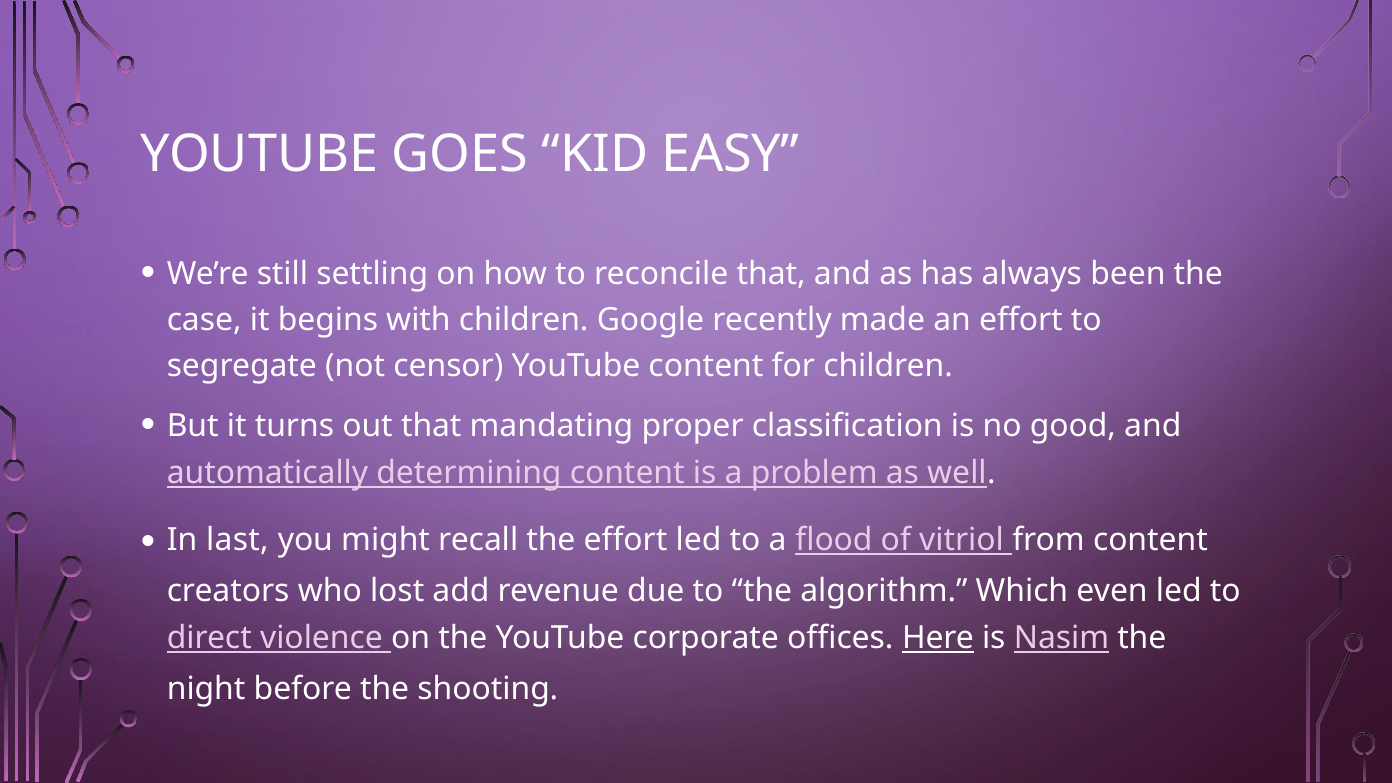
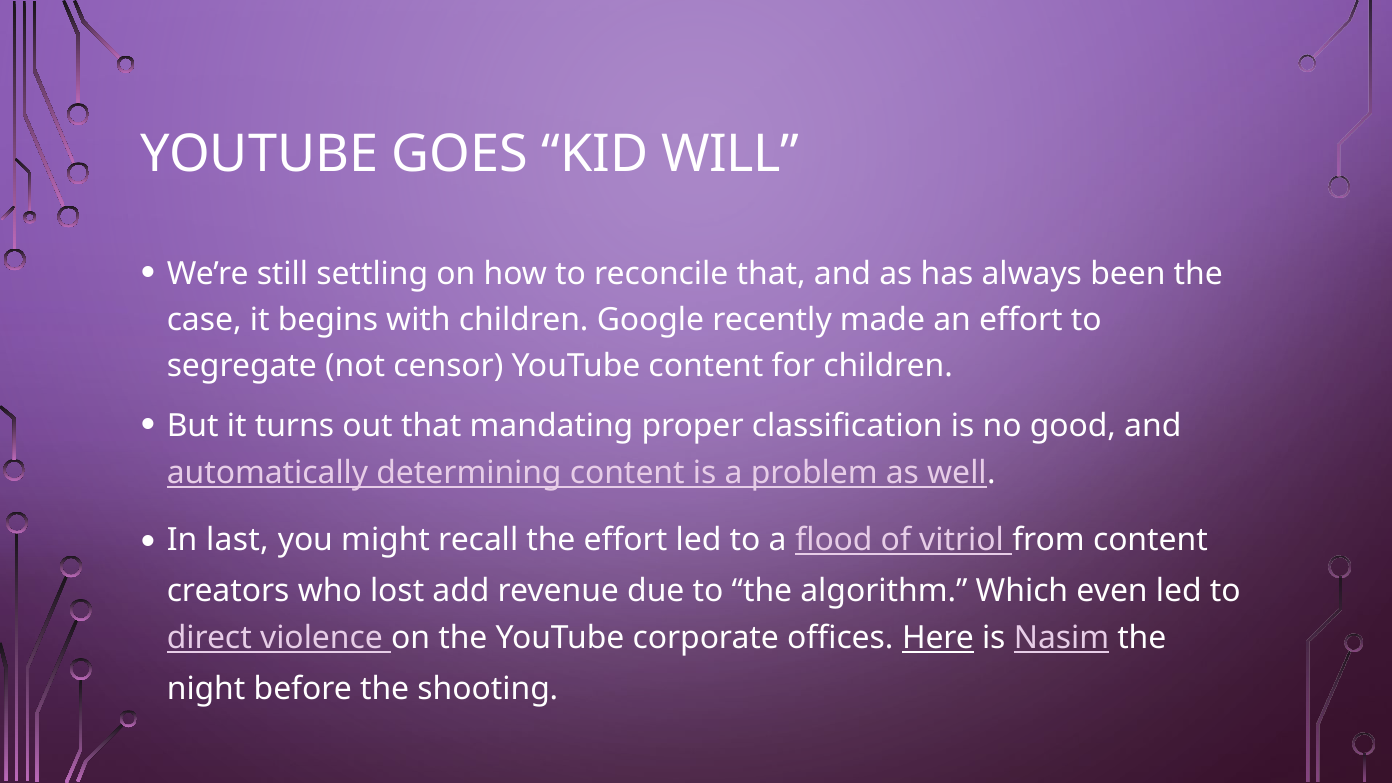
EASY: EASY -> WILL
